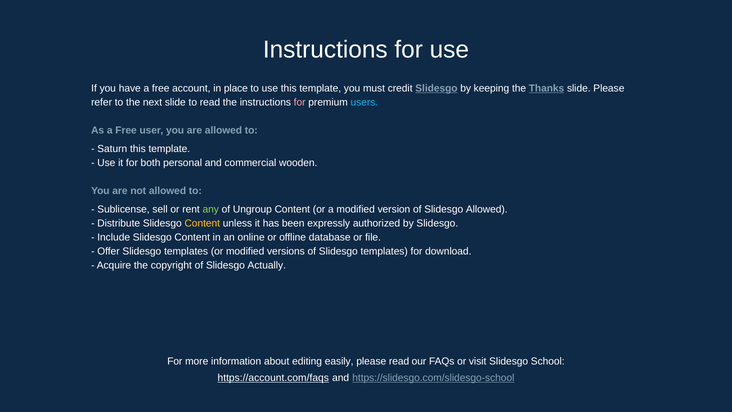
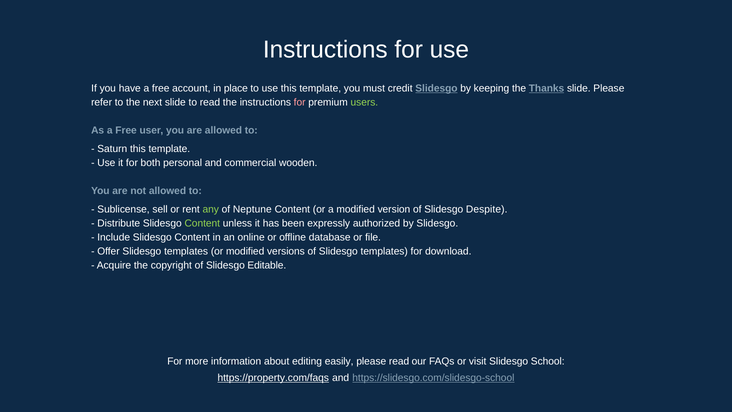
users colour: light blue -> light green
Ungroup: Ungroup -> Neptune
Slidesgo Allowed: Allowed -> Despite
Content at (202, 223) colour: yellow -> light green
Actually: Actually -> Editable
https://account.com/faqs: https://account.com/faqs -> https://property.com/faqs
